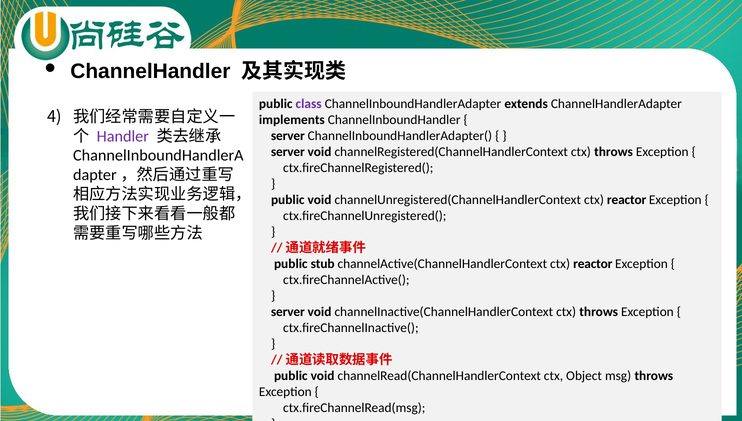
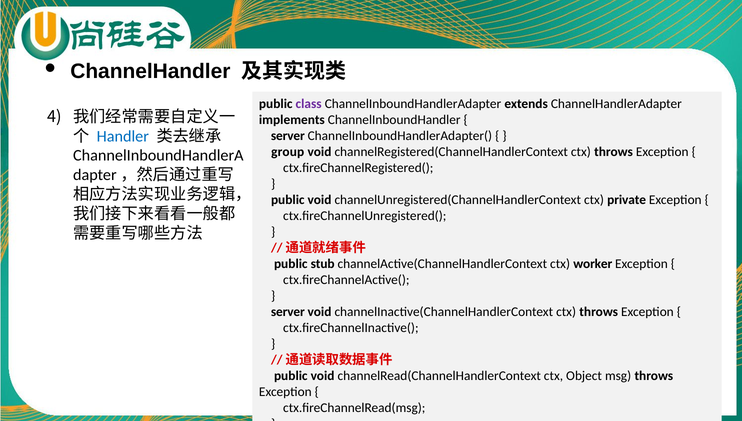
Handler colour: purple -> blue
server at (288, 152): server -> group
channelUnregistered(ChannelHandlerContext ctx reactor: reactor -> private
channelActive(ChannelHandlerContext ctx reactor: reactor -> worker
